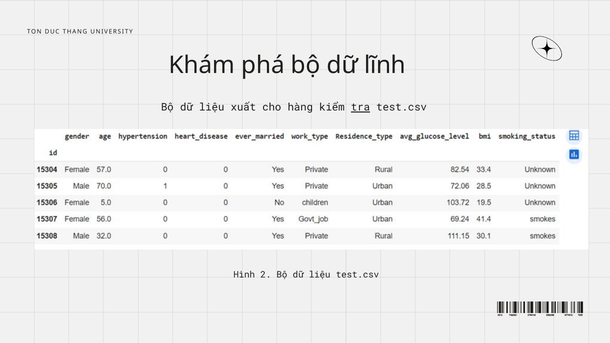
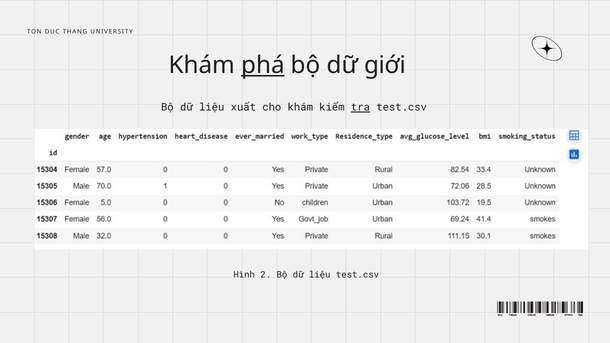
phá underline: none -> present
lĩnh: lĩnh -> giới
cho hàng: hàng -> khám
